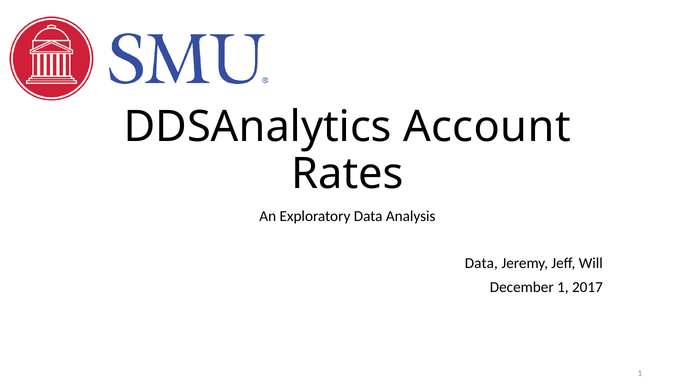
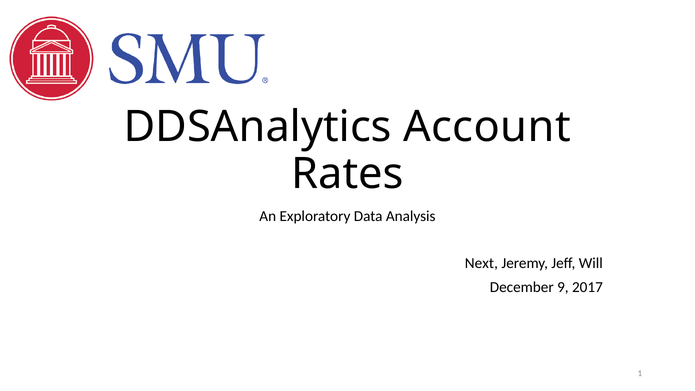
Data at (481, 263): Data -> Next
December 1: 1 -> 9
